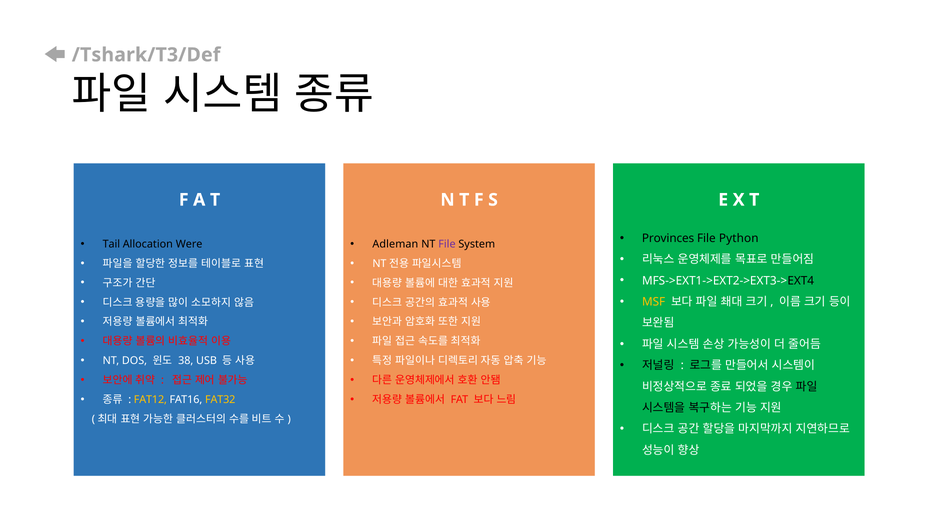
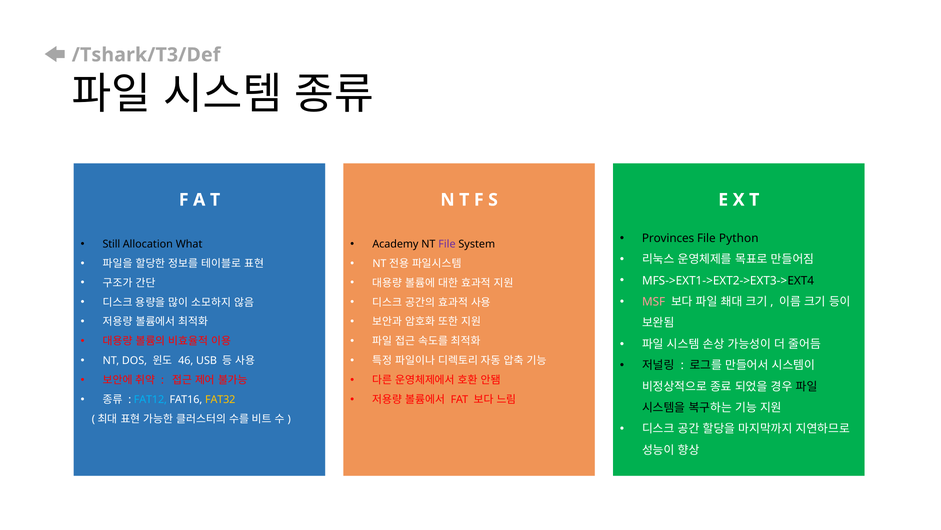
Tail: Tail -> Still
Were: Were -> What
Adleman: Adleman -> Academy
MSF colour: yellow -> pink
38: 38 -> 46
FAT12 colour: yellow -> light blue
